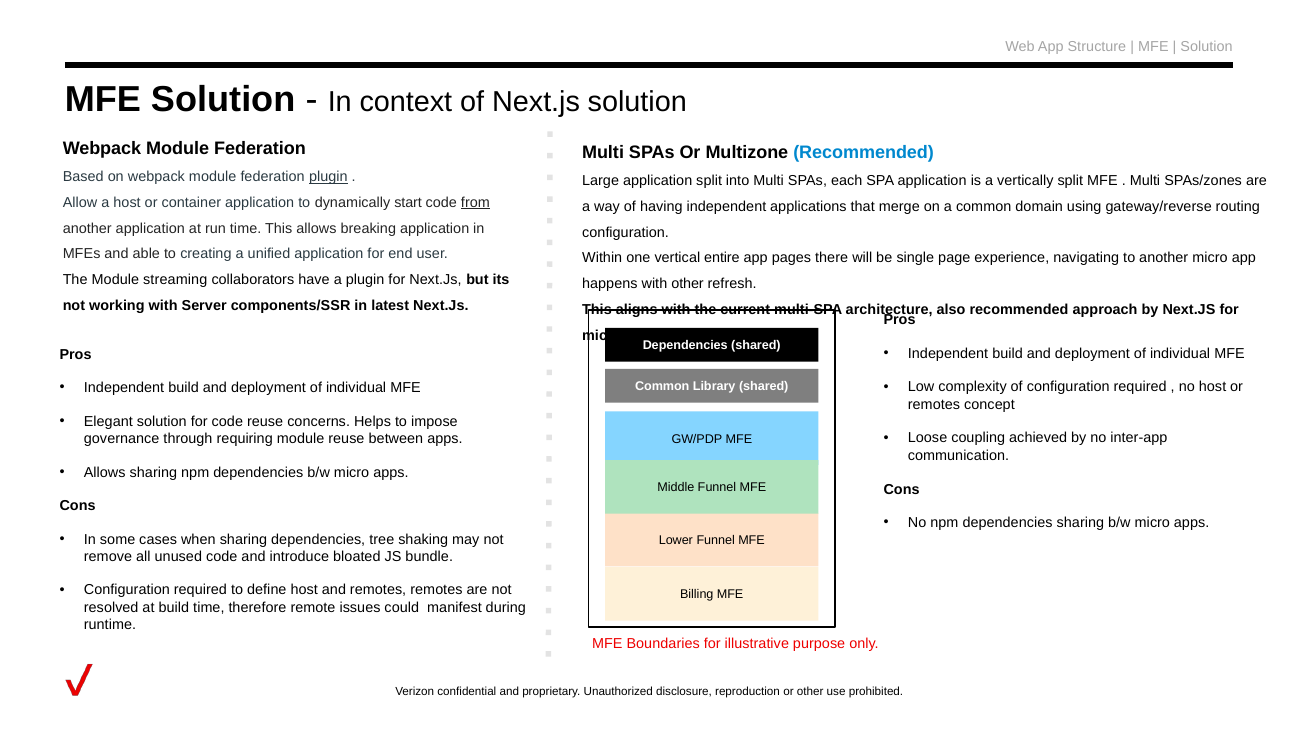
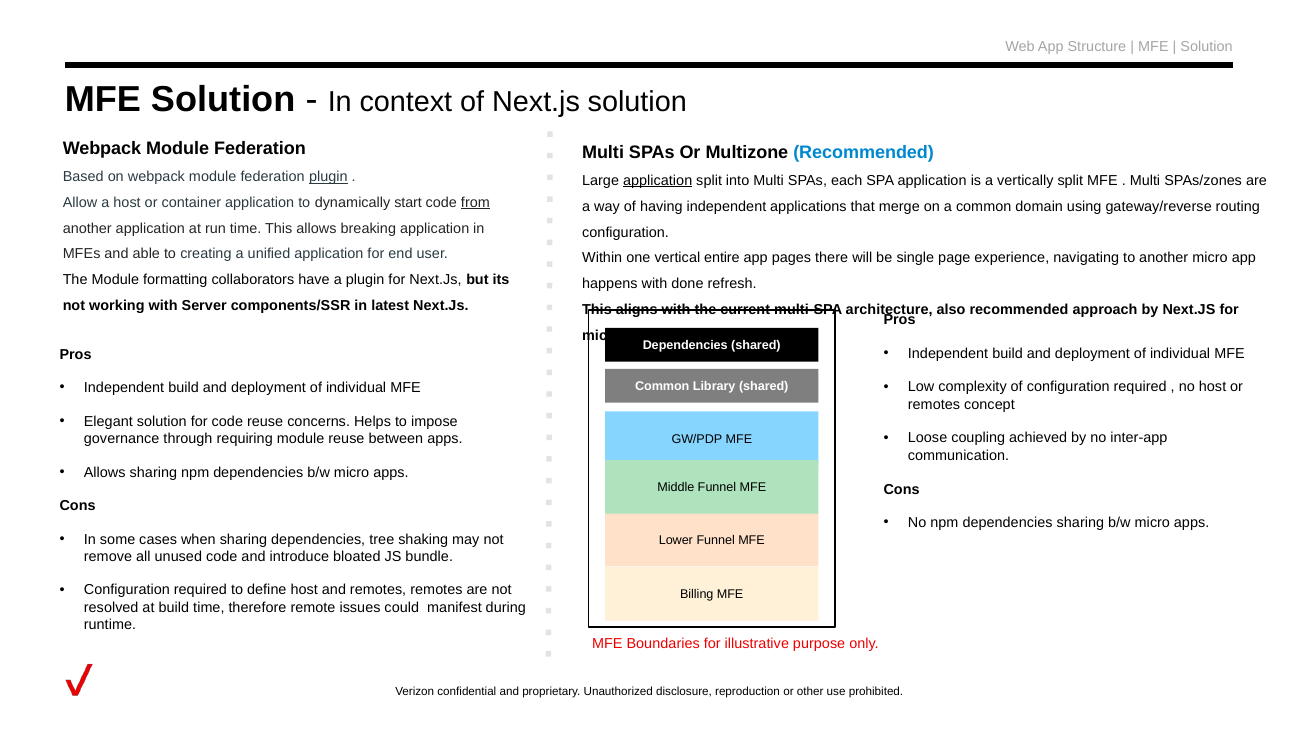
application at (658, 181) underline: none -> present
streaming: streaming -> formatting
with other: other -> done
